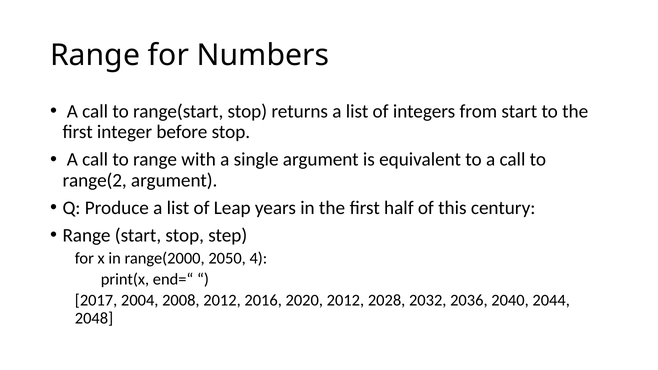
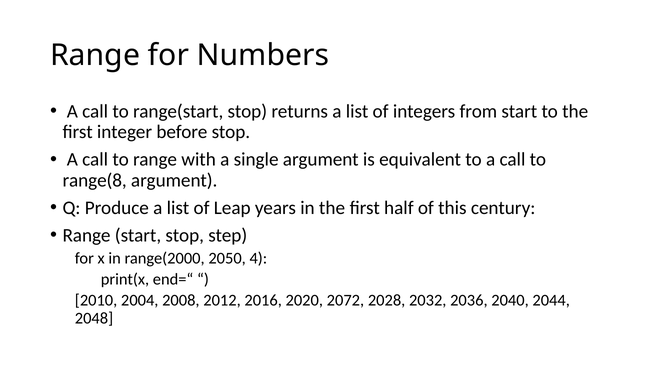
range(2: range(2 -> range(8
2017: 2017 -> 2010
2020 2012: 2012 -> 2072
